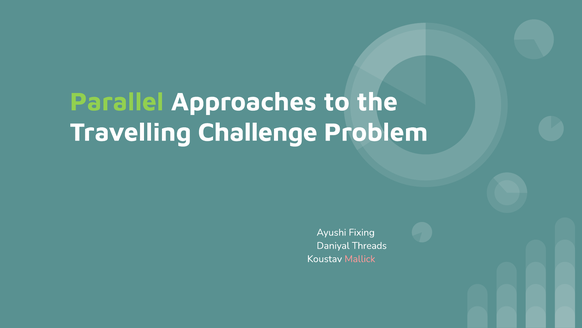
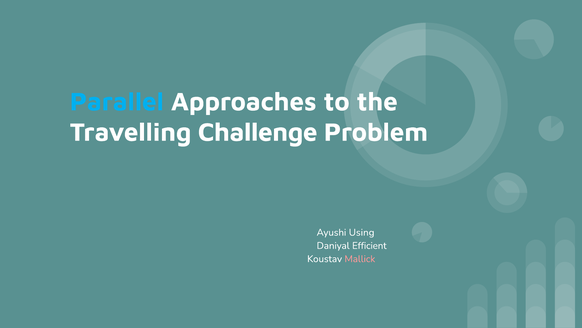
Parallel colour: light green -> light blue
Fixing: Fixing -> Using
Threads: Threads -> Efficient
